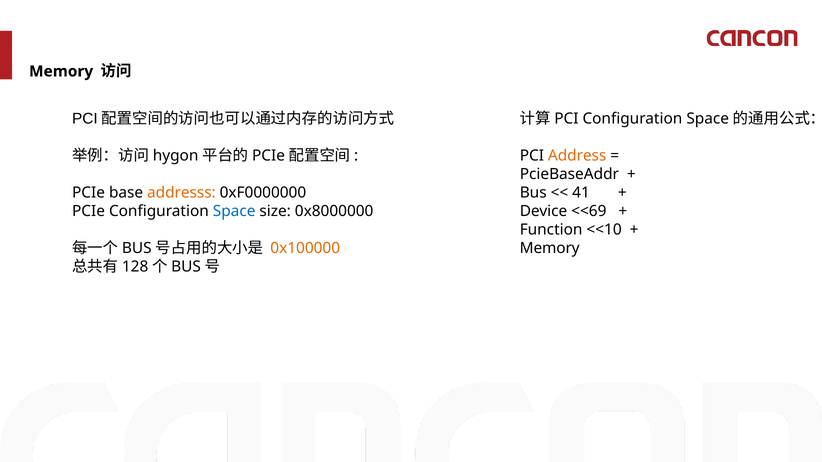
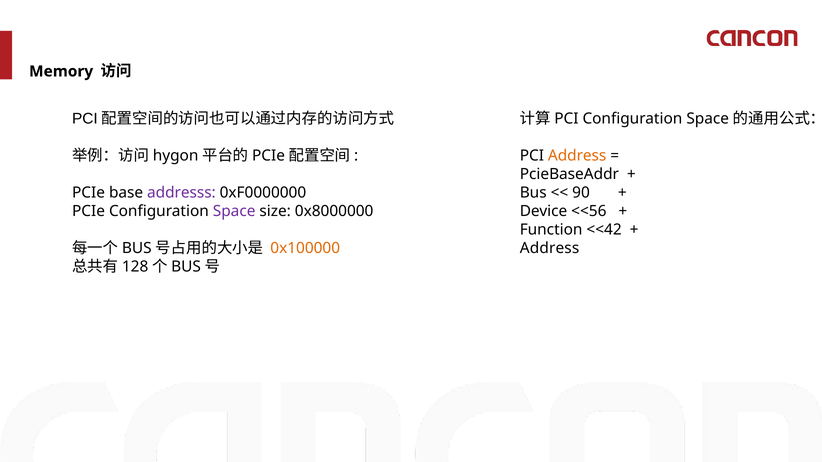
addresss colour: orange -> purple
41: 41 -> 90
Space colour: blue -> purple
<<69: <<69 -> <<56
<<10: <<10 -> <<42
Memory at (550, 248): Memory -> Address
